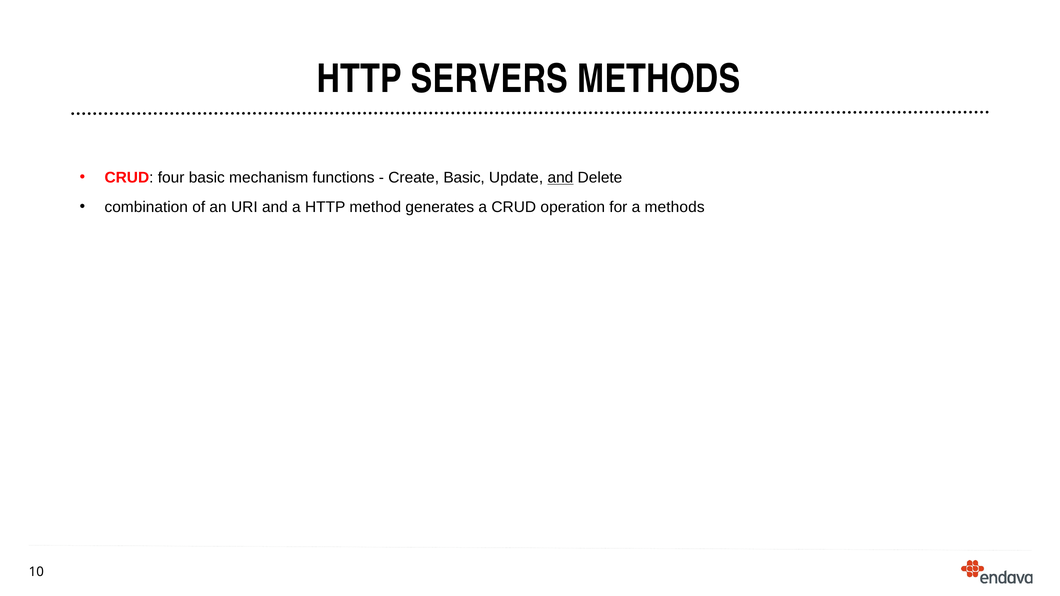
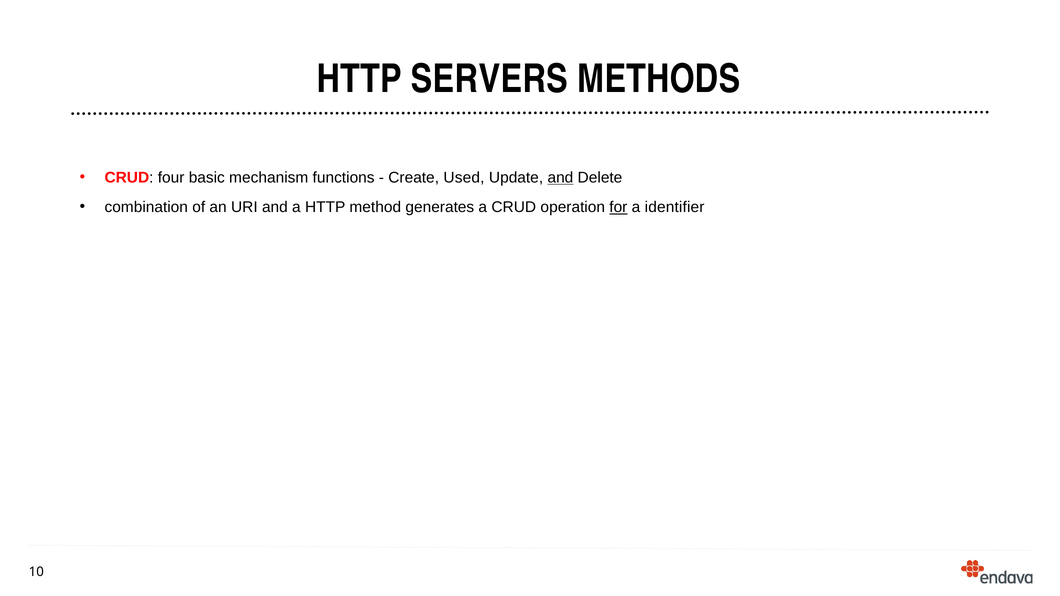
Create Basic: Basic -> Used
for underline: none -> present
a methods: methods -> identifier
